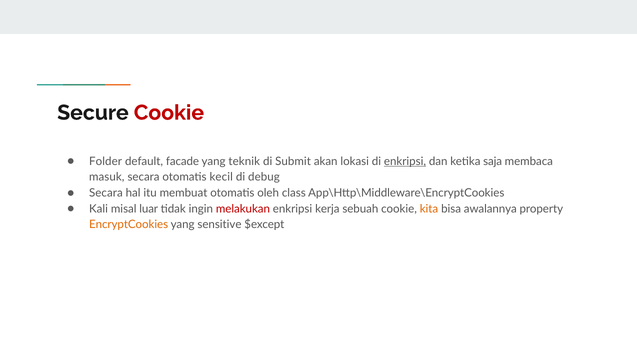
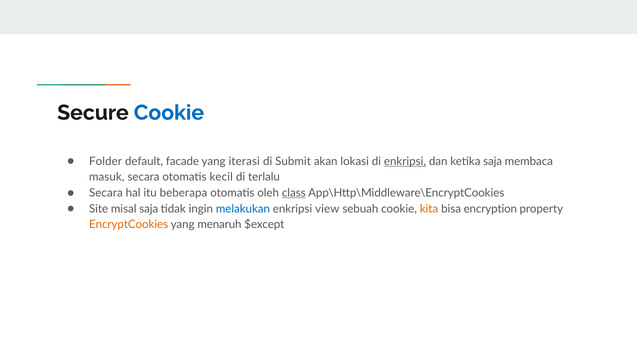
Cookie at (169, 112) colour: red -> blue
teknik: teknik -> iterasi
debug: debug -> terlalu
membuat: membuat -> beberapa
class underline: none -> present
Kali: Kali -> Site
misal luar: luar -> saja
melakukan colour: red -> blue
kerja: kerja -> view
awalannya: awalannya -> encryption
sensitive: sensitive -> menaruh
